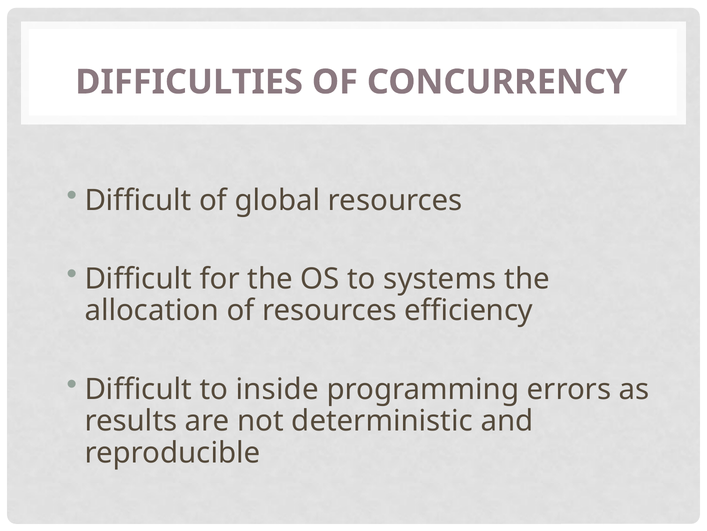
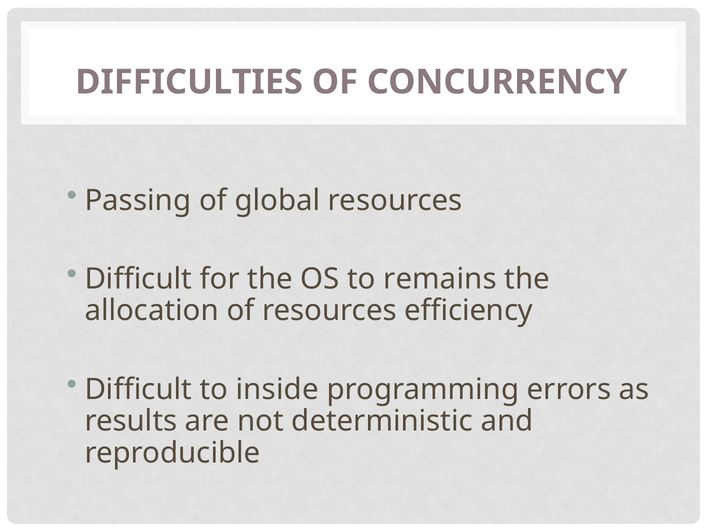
Difficult at (138, 200): Difficult -> Passing
systems: systems -> remains
